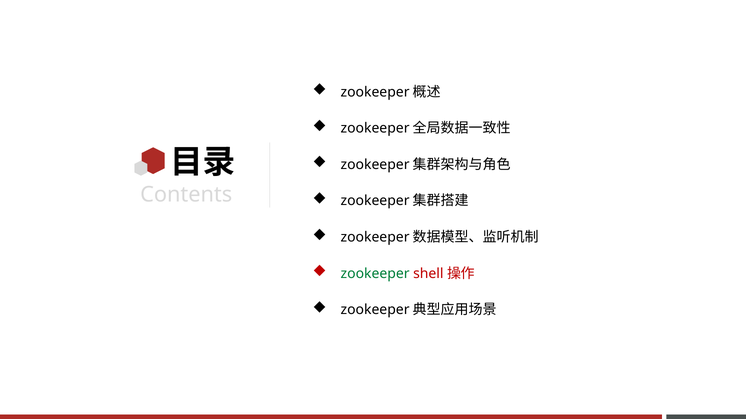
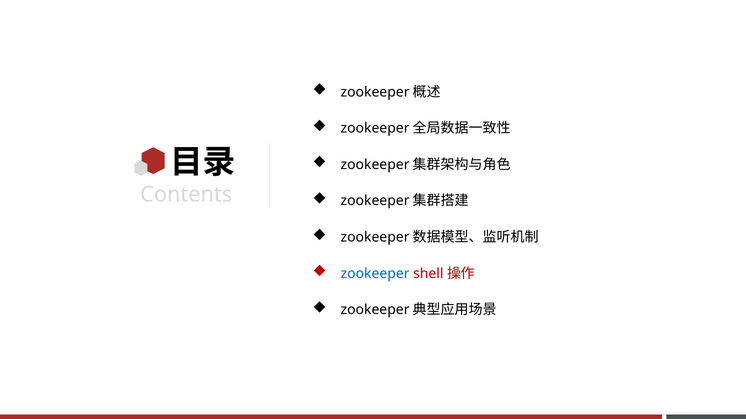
zookeeper colour: green -> blue
